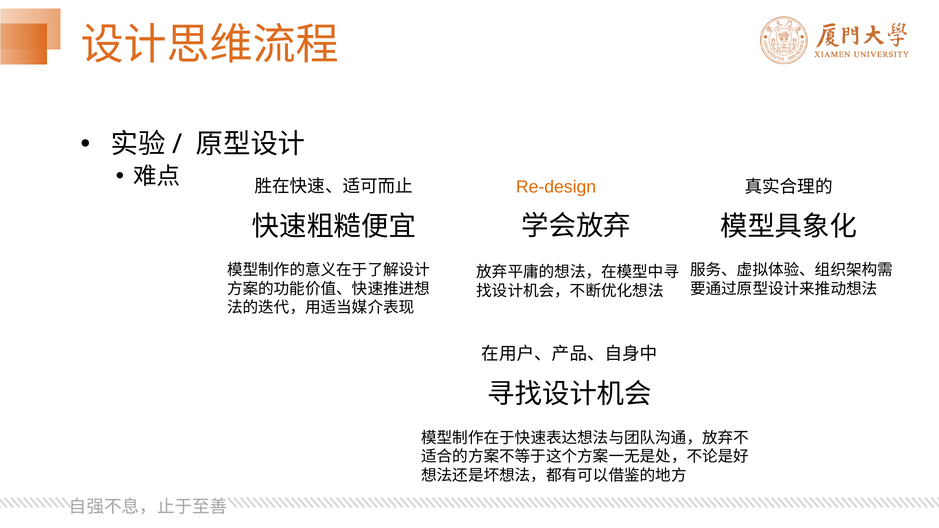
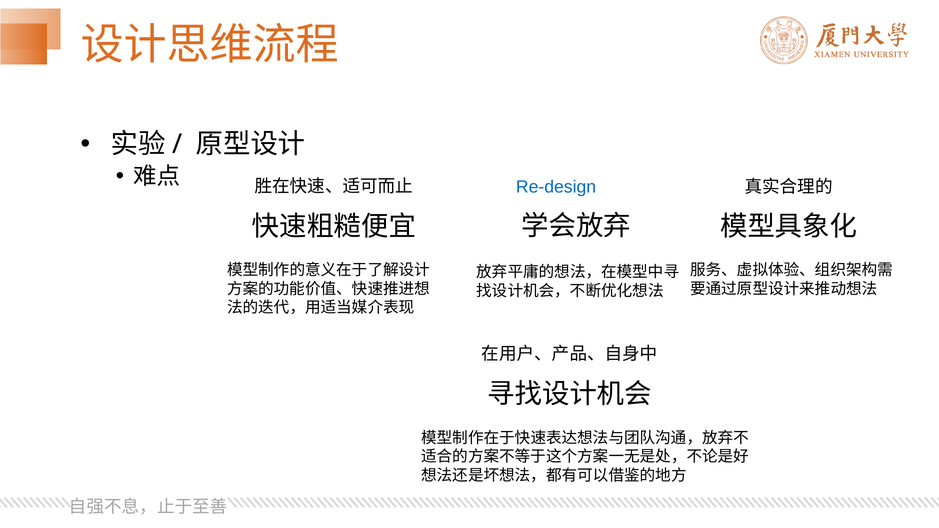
Re-design colour: orange -> blue
